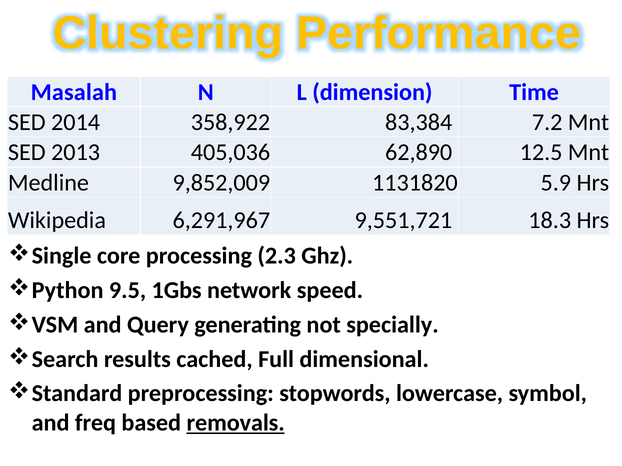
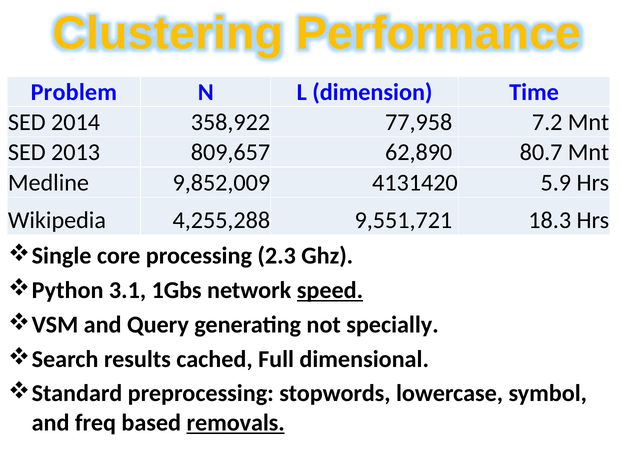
Masalah: Masalah -> Problem
83,384: 83,384 -> 77,958
405,036: 405,036 -> 809,657
12.5: 12.5 -> 80.7
1131820: 1131820 -> 4131420
6,291,967: 6,291,967 -> 4,255,288
9.5: 9.5 -> 3.1
speed underline: none -> present
